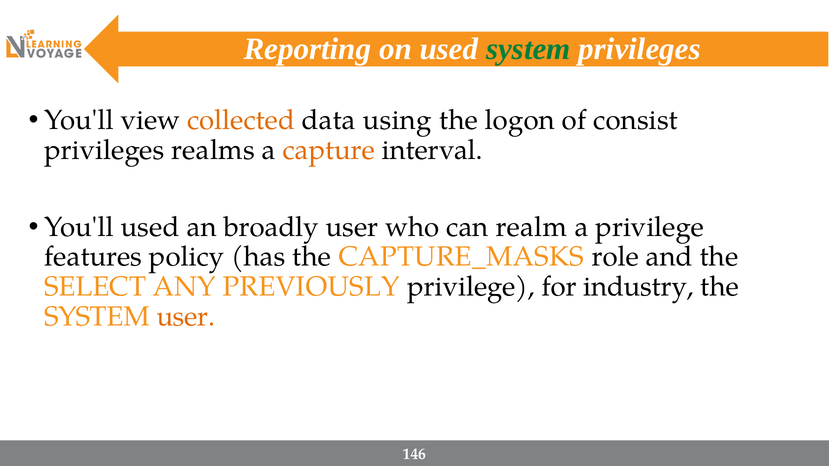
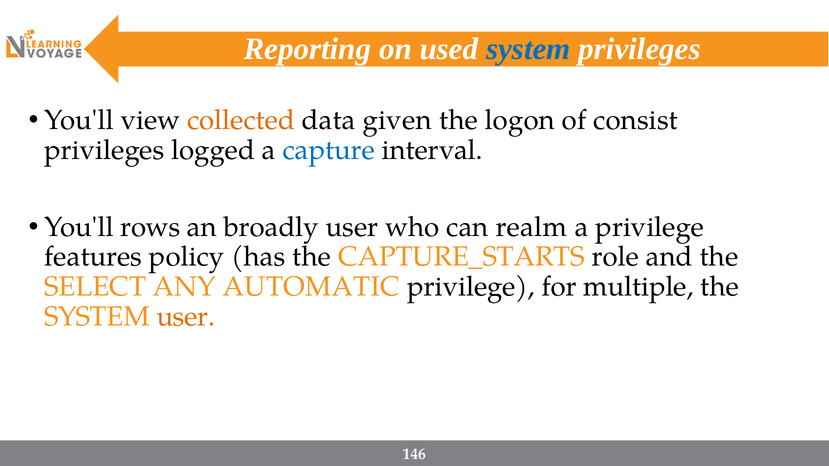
system at (528, 49) colour: green -> blue
using: using -> given
realms: realms -> logged
capture colour: orange -> blue
You'll used: used -> rows
CAPTURE_MASKS: CAPTURE_MASKS -> CAPTURE_STARTS
PREVIOUSLY: PREVIOUSLY -> AUTOMATIC
industry: industry -> multiple
